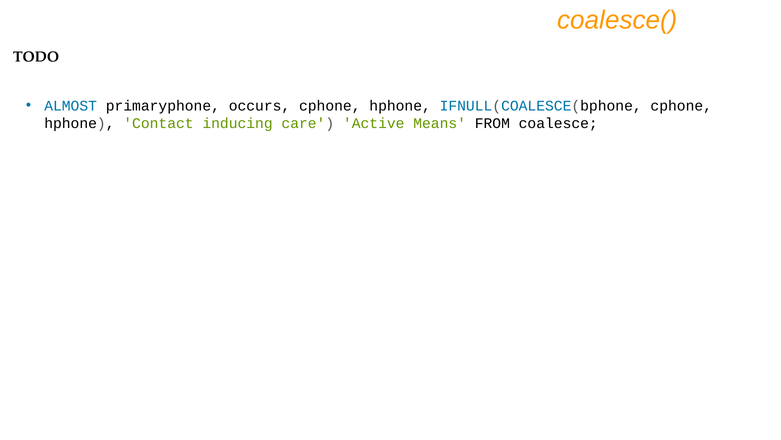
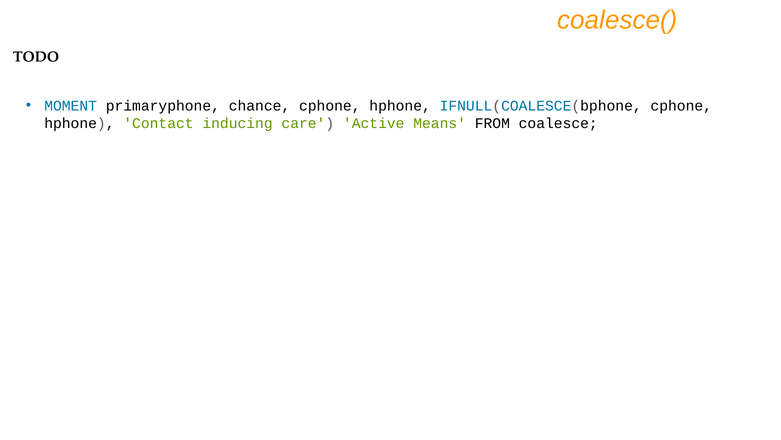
ALMOST: ALMOST -> MOMENT
occurs: occurs -> chance
